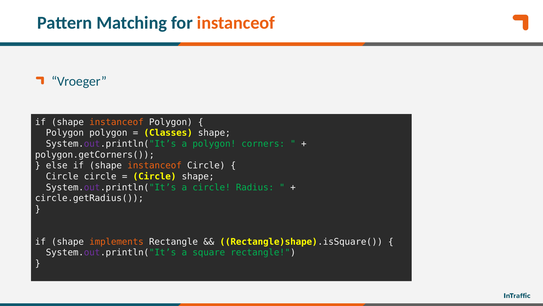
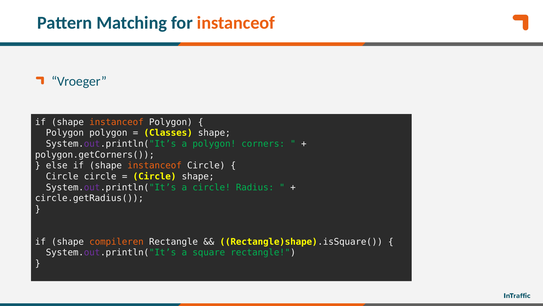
implements: implements -> compileren
